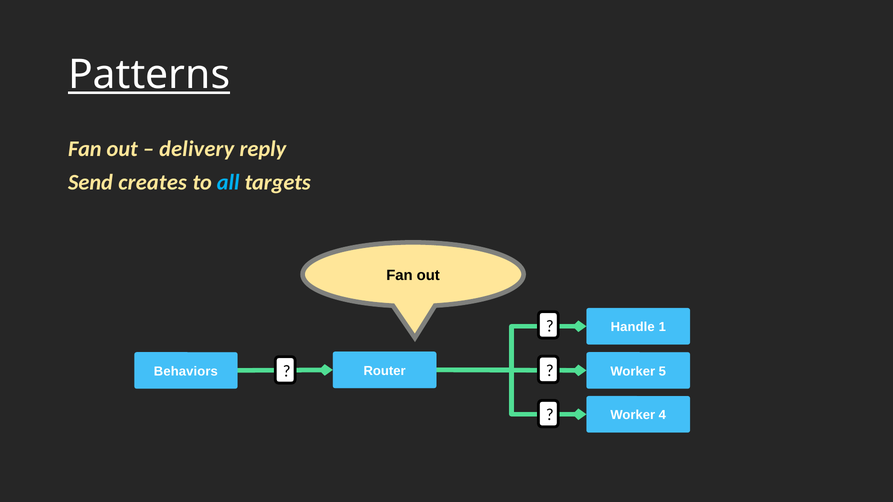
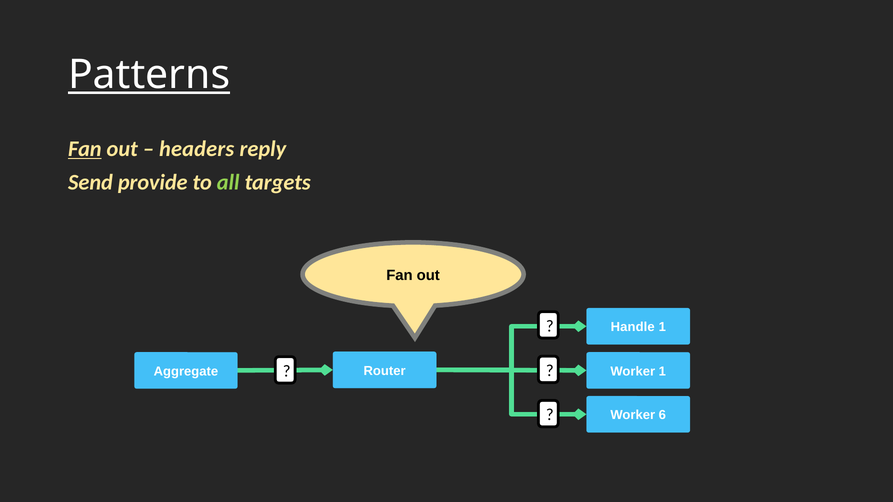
Fan at (85, 149) underline: none -> present
delivery: delivery -> headers
creates: creates -> provide
all colour: light blue -> light green
Behaviors: Behaviors -> Aggregate
Worker 5: 5 -> 1
4: 4 -> 6
